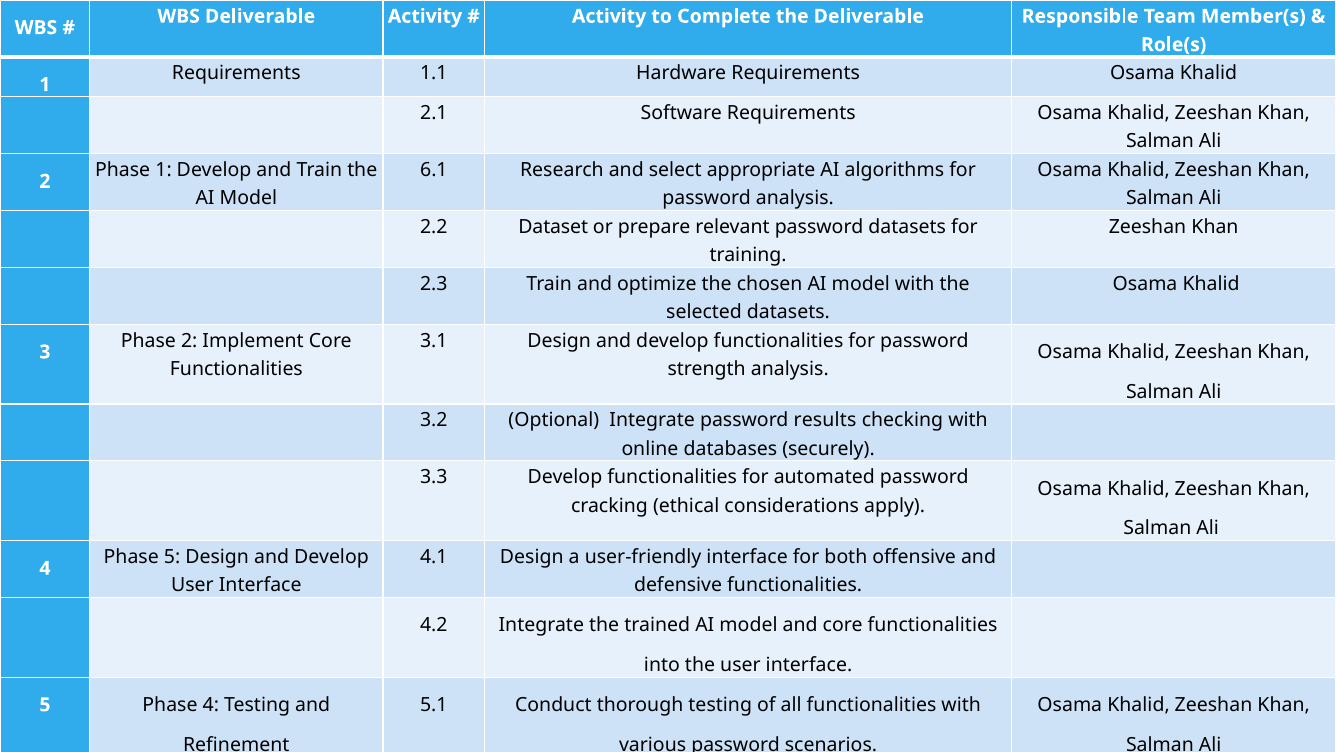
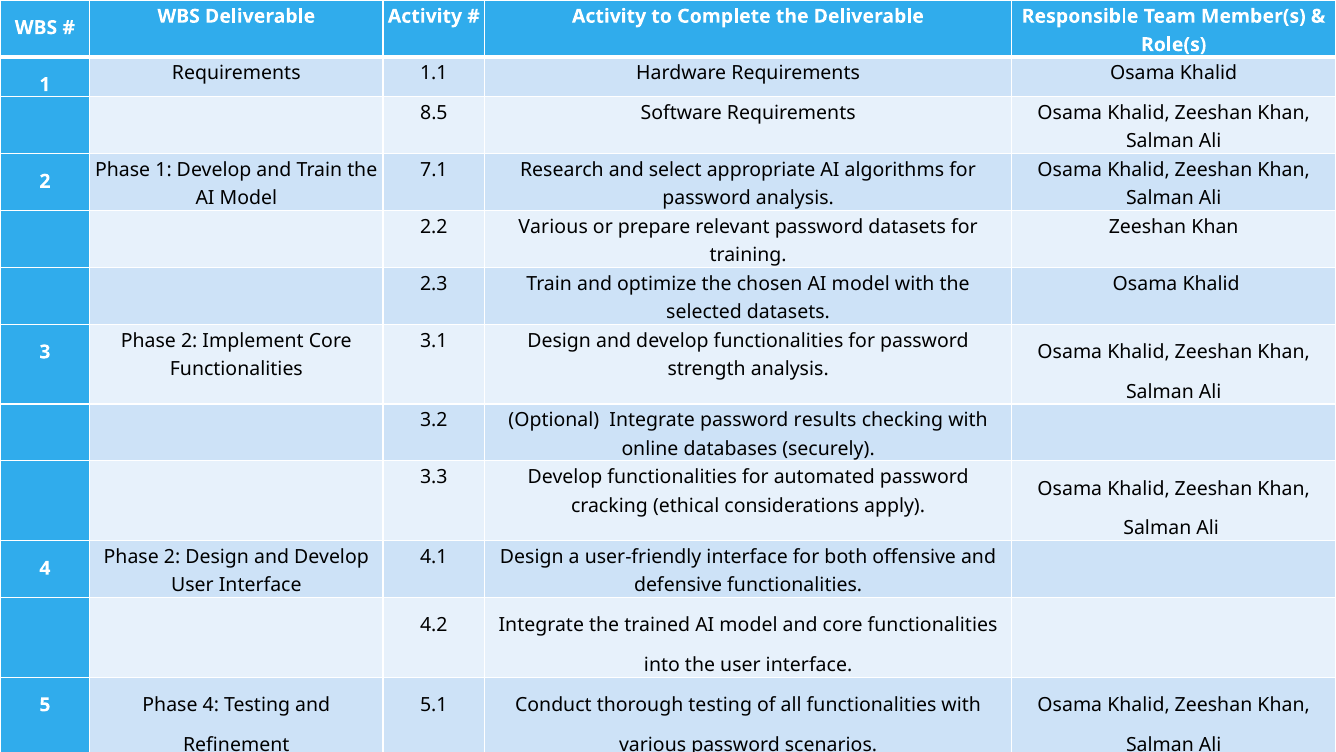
2.1: 2.1 -> 8.5
6.1: 6.1 -> 7.1
2.2 Dataset: Dataset -> Various
5 at (172, 556): 5 -> 2
